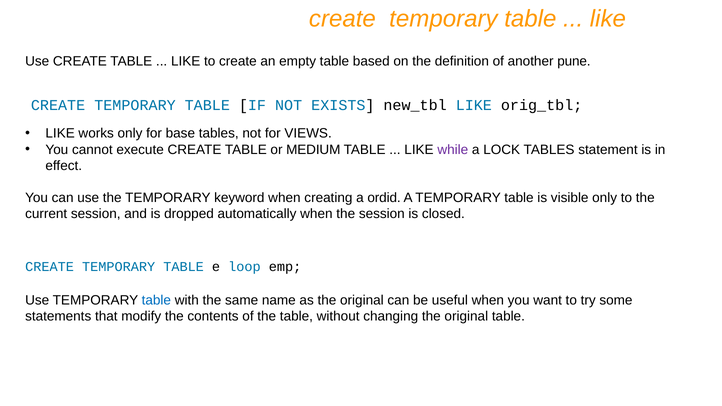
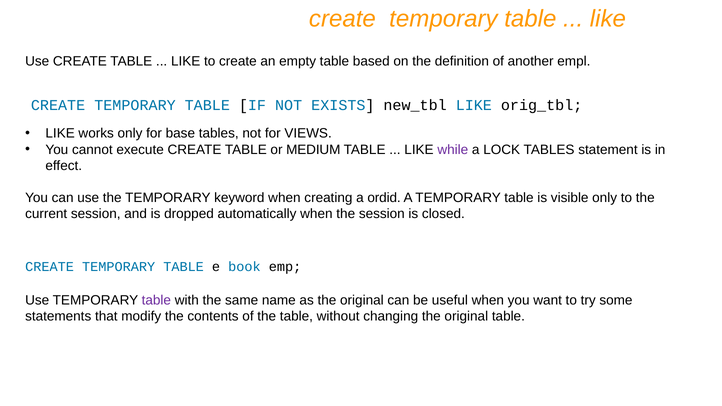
pune: pune -> empl
loop: loop -> book
table at (156, 300) colour: blue -> purple
